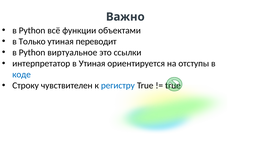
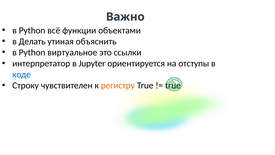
Только: Только -> Делать
переводит: переводит -> объяснить
в Утиная: Утиная -> Jupyter
регистру colour: blue -> orange
